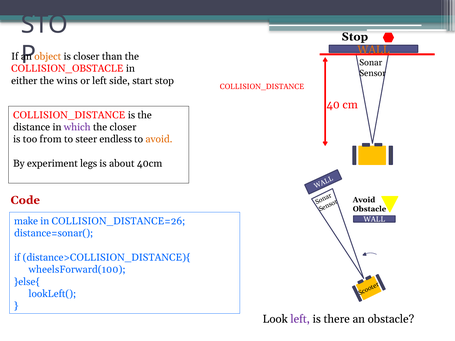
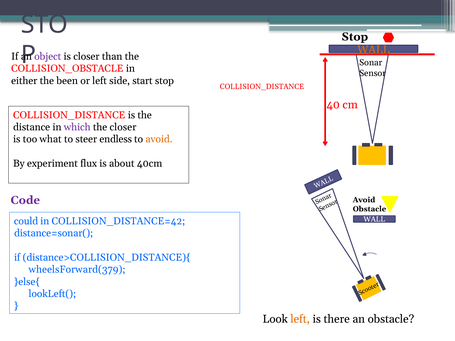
object colour: orange -> purple
wins: wins -> been
from: from -> what
legs: legs -> flux
Code colour: red -> purple
make: make -> could
COLLISION_DISTANCE=26: COLLISION_DISTANCE=26 -> COLLISION_DISTANCE=42
wheelsForward(100: wheelsForward(100 -> wheelsForward(379
left at (300, 319) colour: purple -> orange
